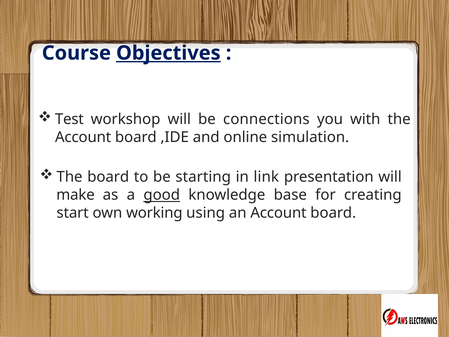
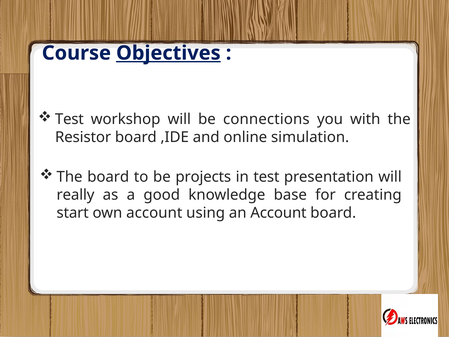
Account at (83, 137): Account -> Resistor
starting: starting -> projects
in link: link -> test
make: make -> really
good underline: present -> none
own working: working -> account
